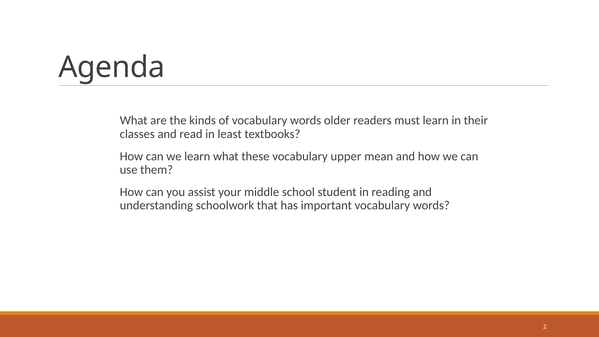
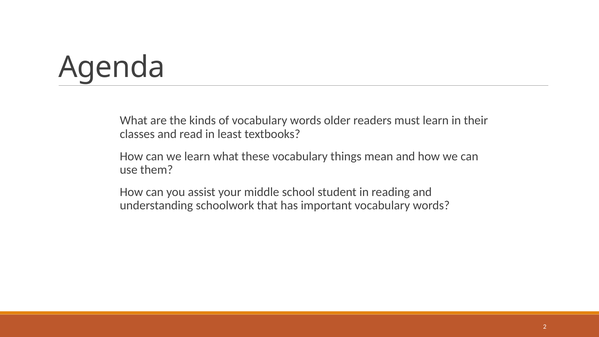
upper: upper -> things
